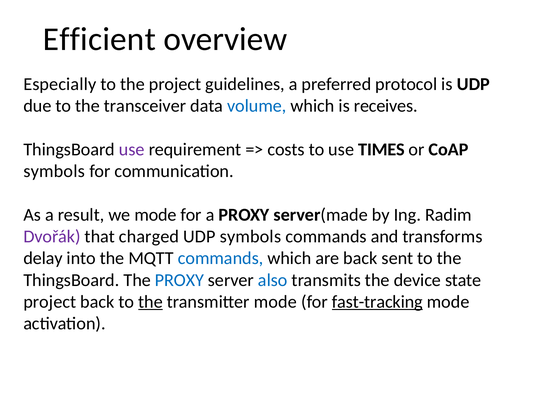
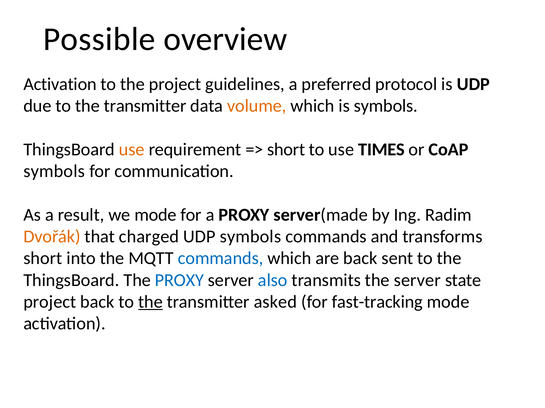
Efficient: Efficient -> Possible
Especially at (60, 84): Especially -> Activation
due to the transceiver: transceiver -> transmitter
volume colour: blue -> orange
is receives: receives -> symbols
use at (132, 150) colour: purple -> orange
costs at (286, 150): costs -> short
Dvořák colour: purple -> orange
delay at (43, 259): delay -> short
the device: device -> server
transmitter mode: mode -> asked
fast-tracking underline: present -> none
